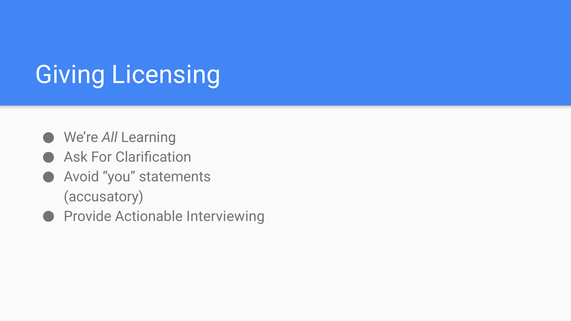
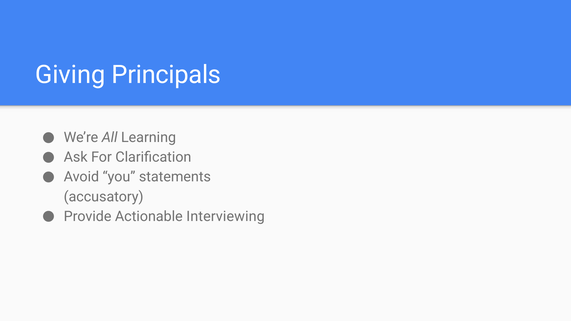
Licensing: Licensing -> Principals
